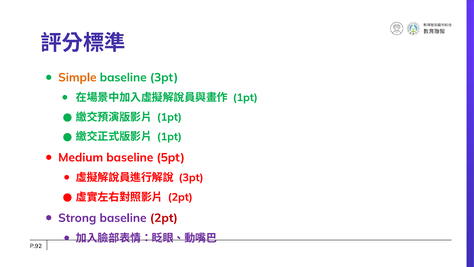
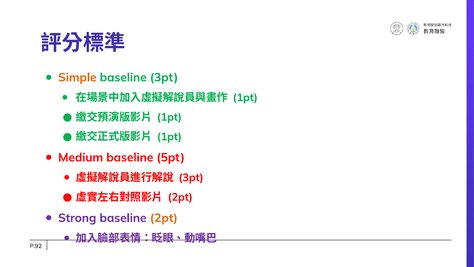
2pt at (164, 218) colour: red -> orange
